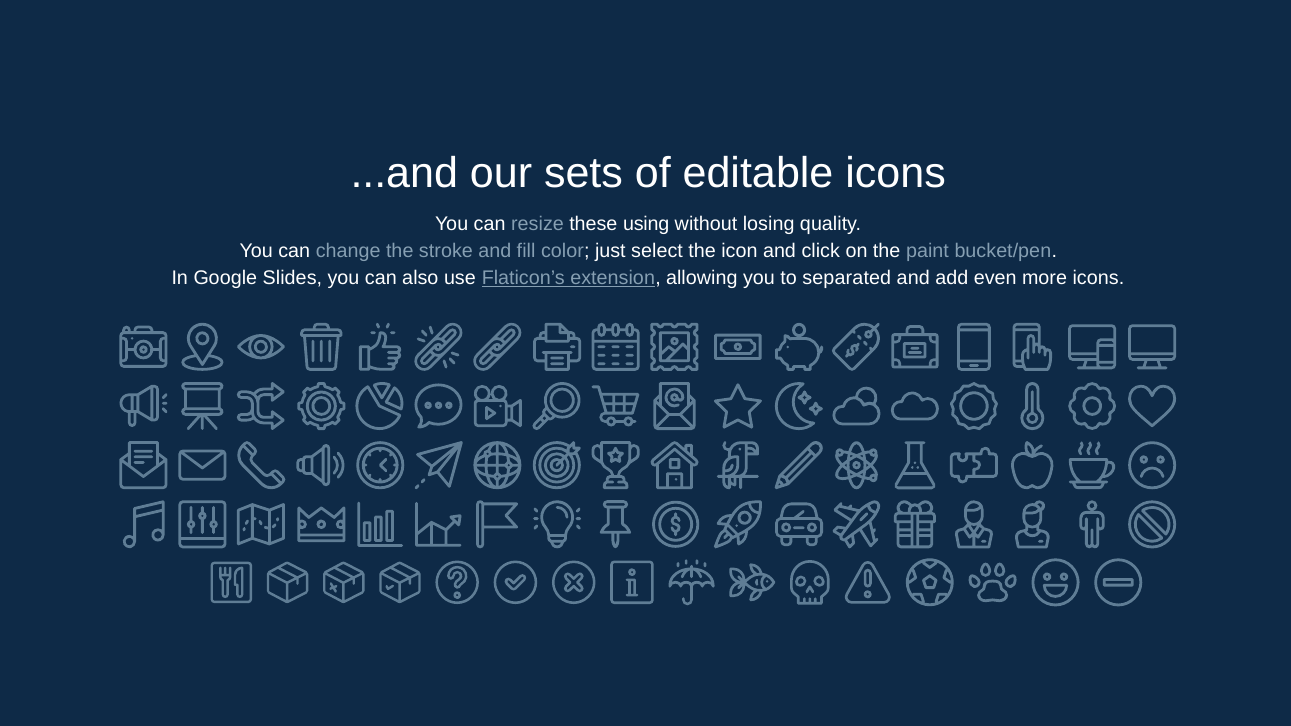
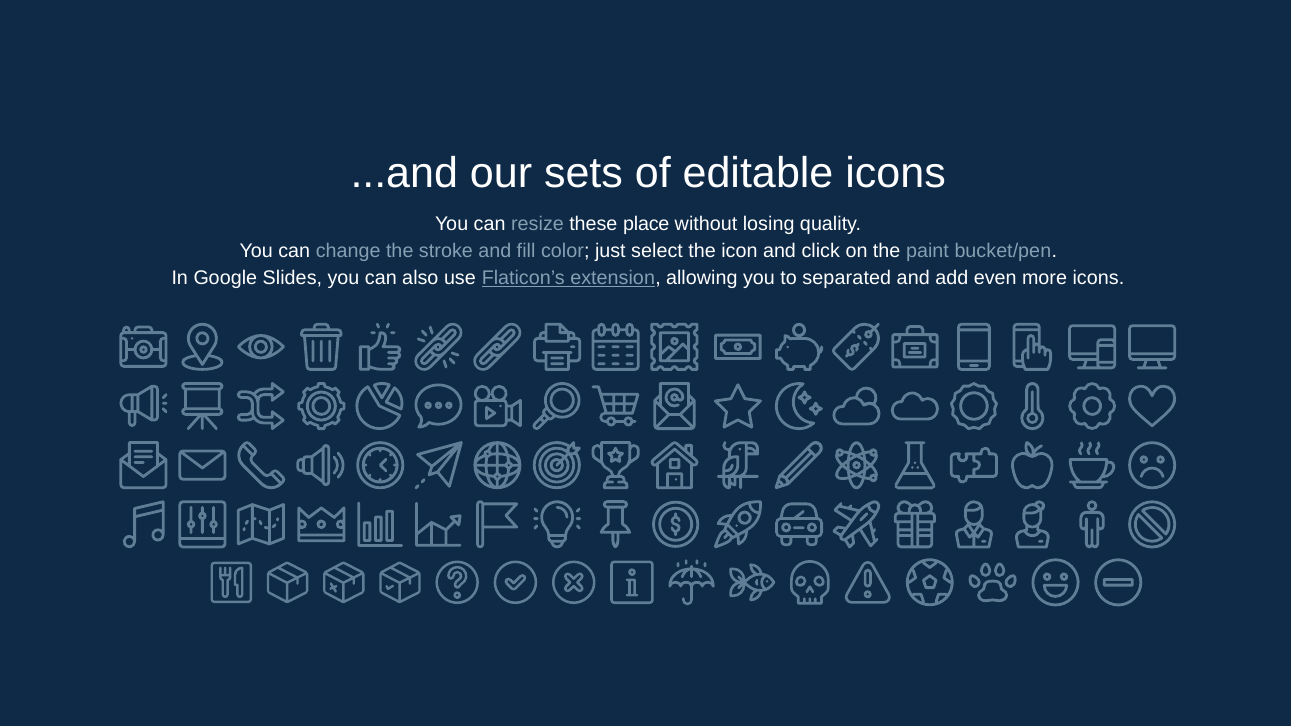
using: using -> place
